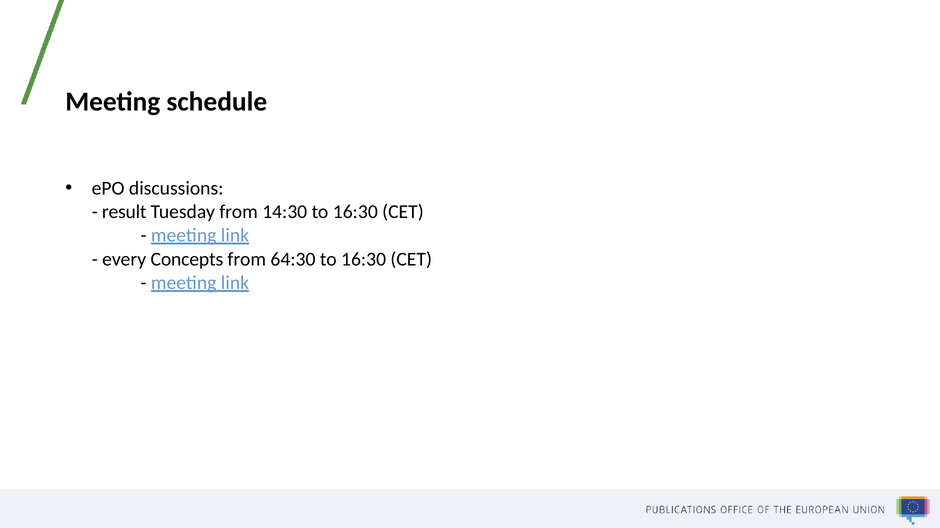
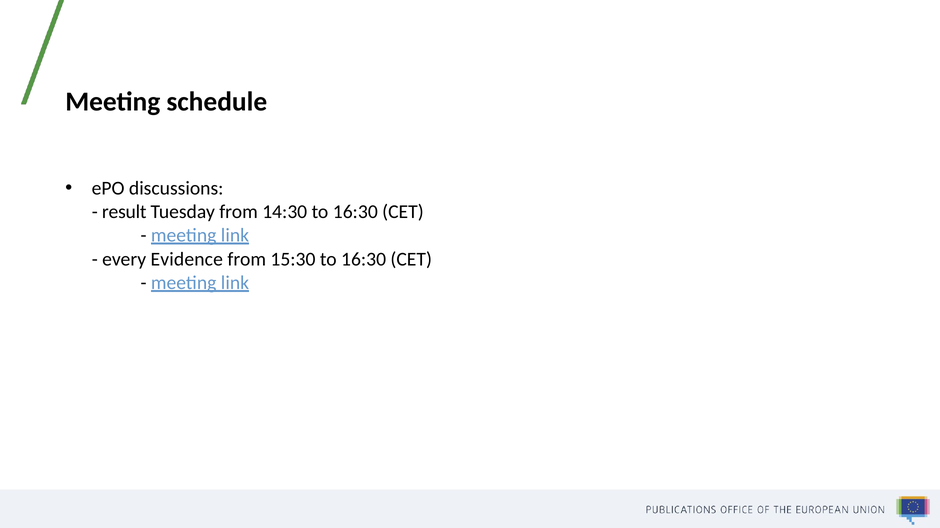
Concepts: Concepts -> Evidence
64:30: 64:30 -> 15:30
